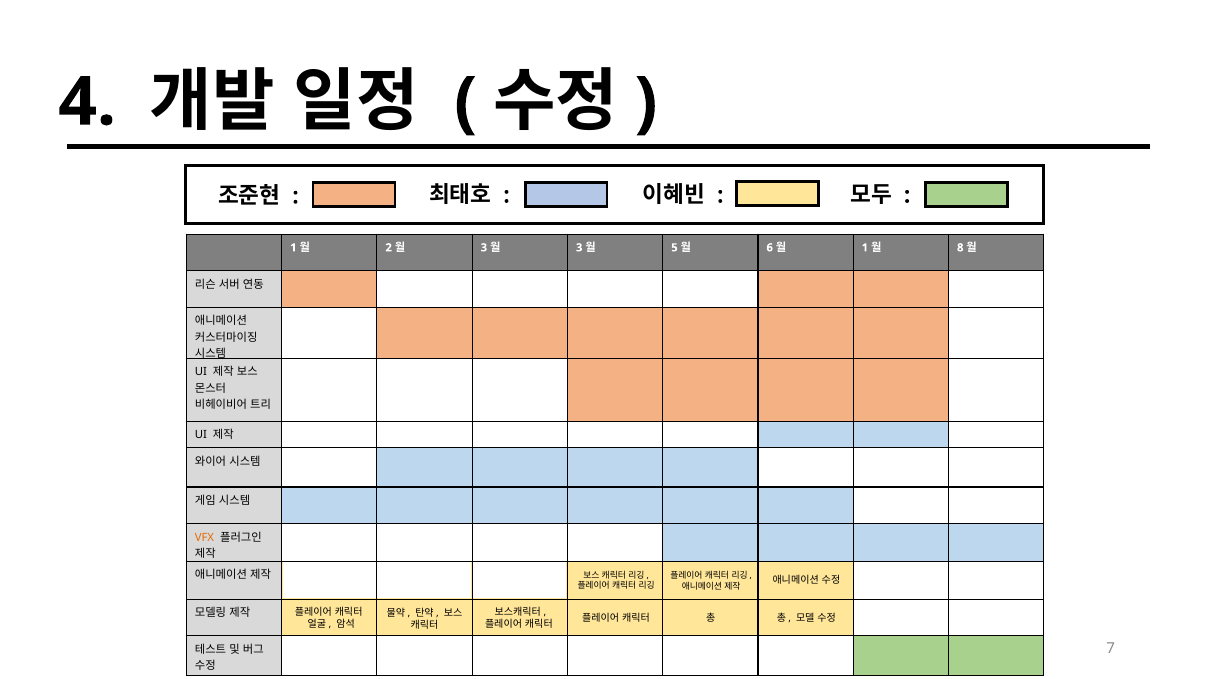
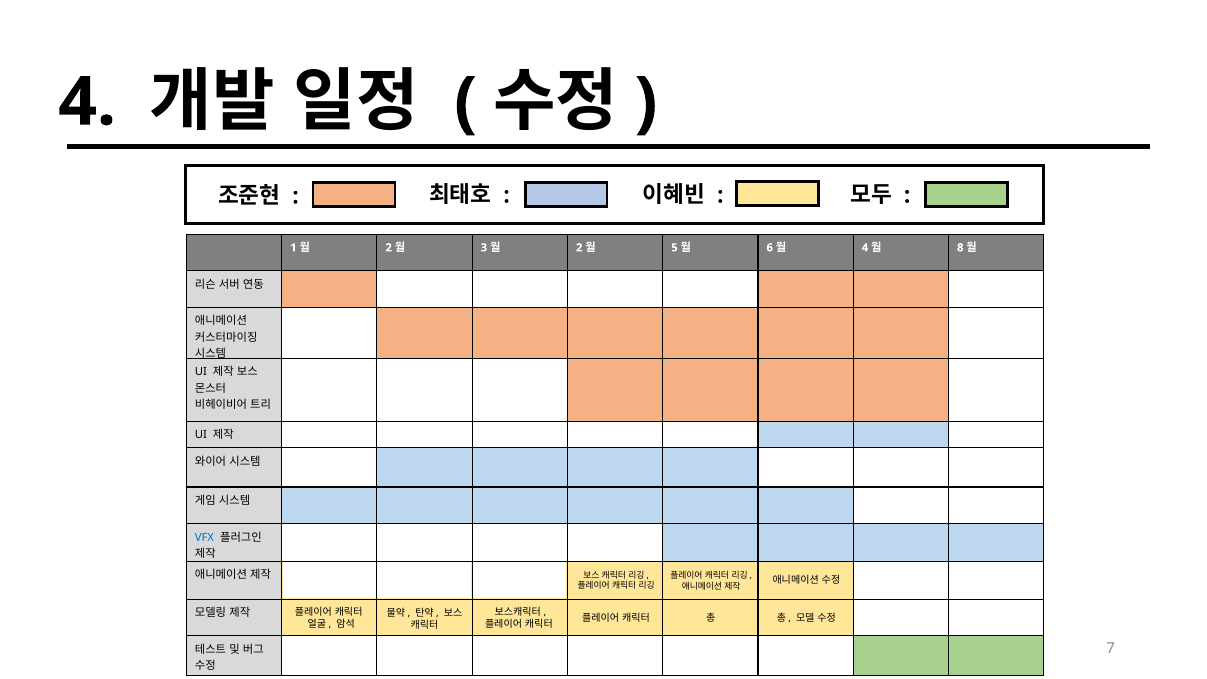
3 at (579, 248): 3 -> 2
1 at (865, 248): 1 -> 4
VFX colour: orange -> blue
